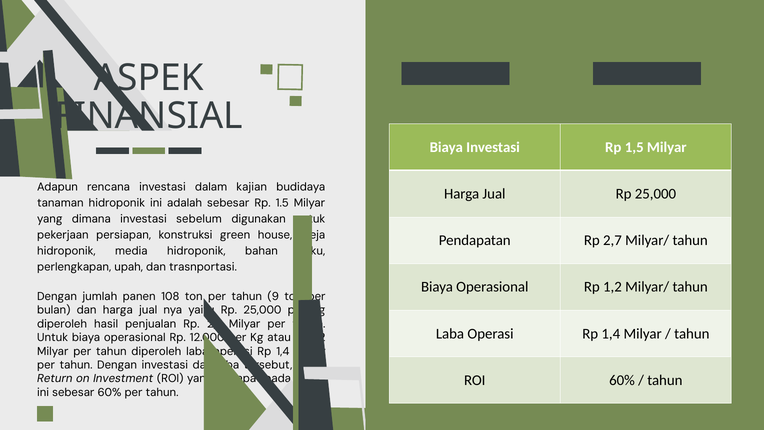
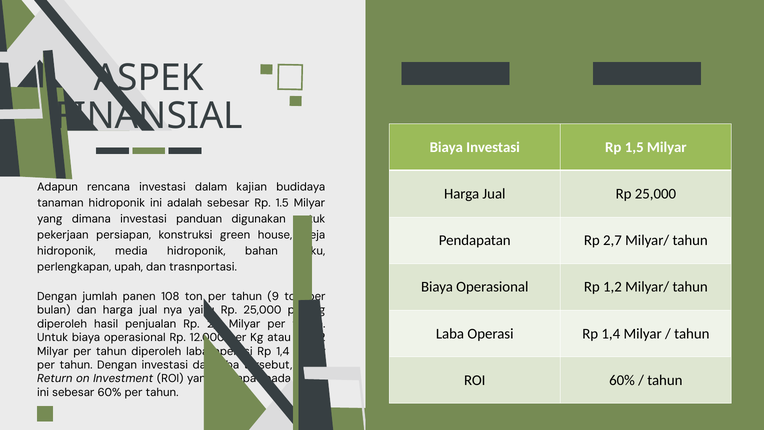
sebelum: sebelum -> panduan
